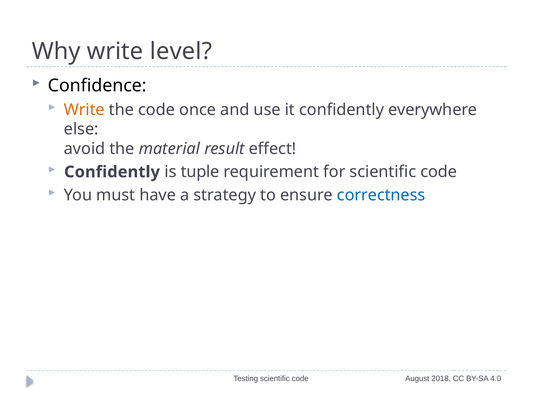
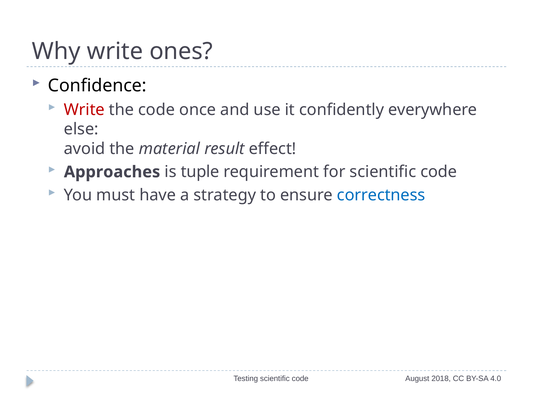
level: level -> ones
Write at (84, 110) colour: orange -> red
Confidently at (112, 172): Confidently -> Approaches
